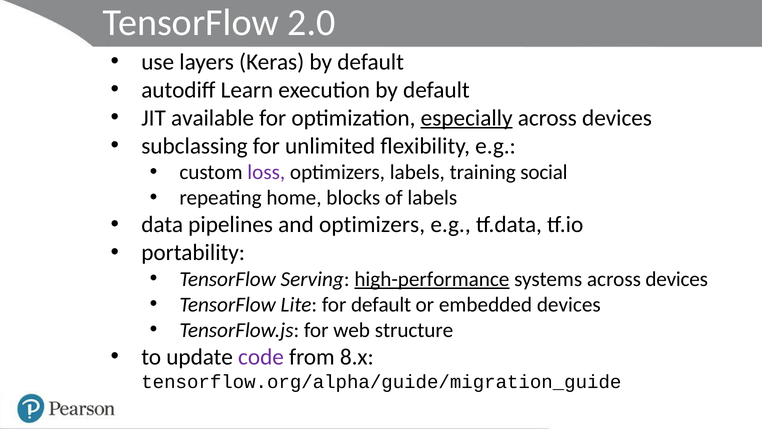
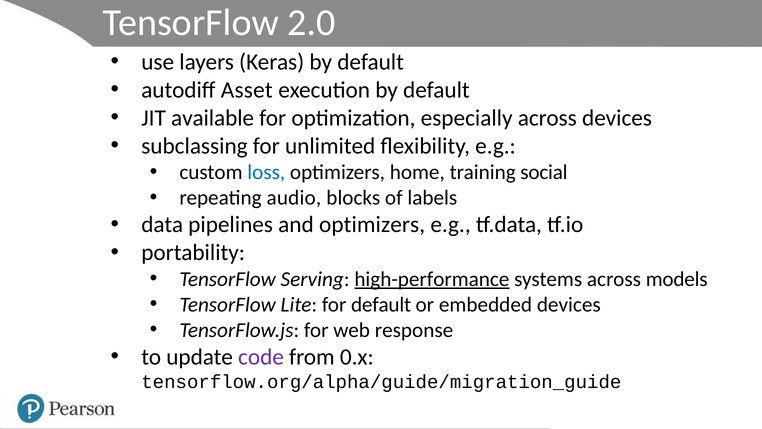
Learn: Learn -> Asset
especially underline: present -> none
loss colour: purple -> blue
optimizers labels: labels -> home
home: home -> audio
systems across devices: devices -> models
structure: structure -> response
8.x: 8.x -> 0.x
